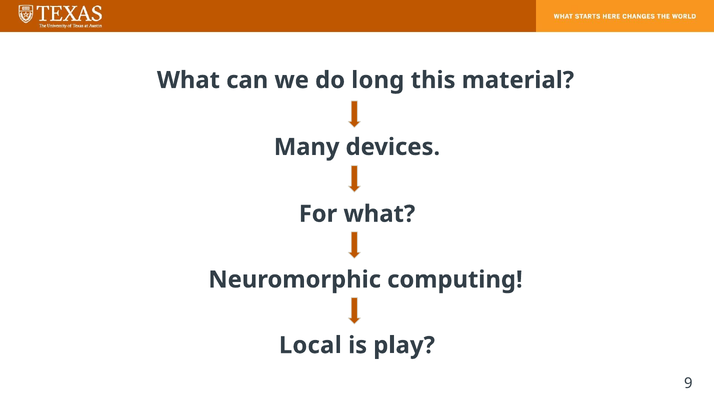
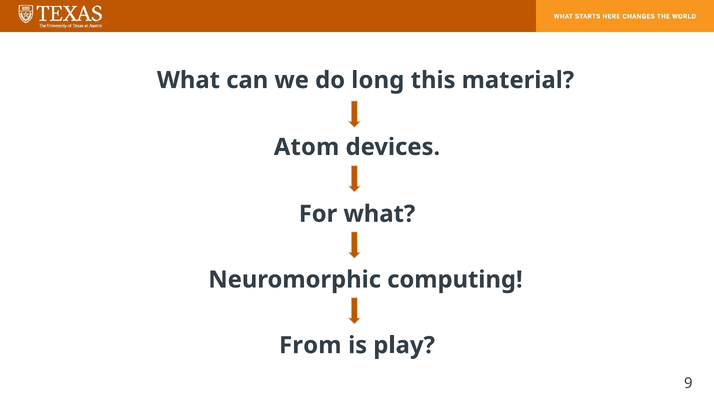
Many: Many -> Atom
Local: Local -> From
